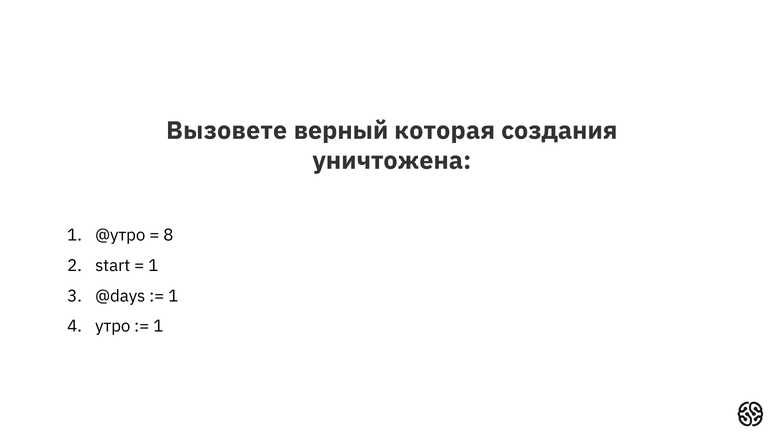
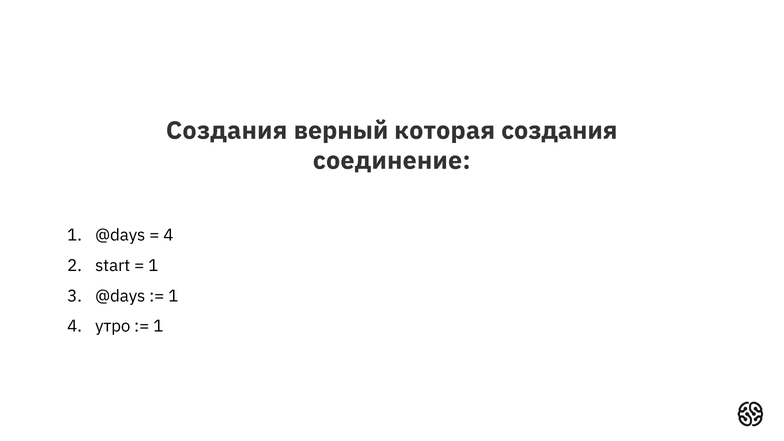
Вызовете at (227, 131): Вызовете -> Создания
уничтожена: уничтожена -> соединение
1 @утро: @утро -> @days
8 at (168, 235): 8 -> 4
